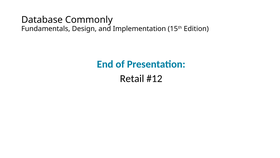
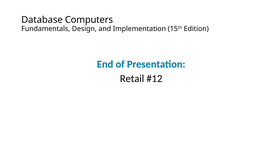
Commonly: Commonly -> Computers
